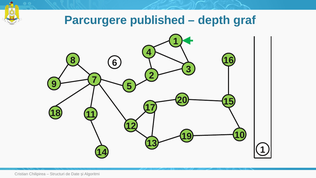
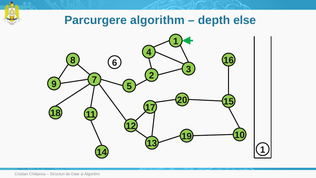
published: published -> algorithm
graf: graf -> else
